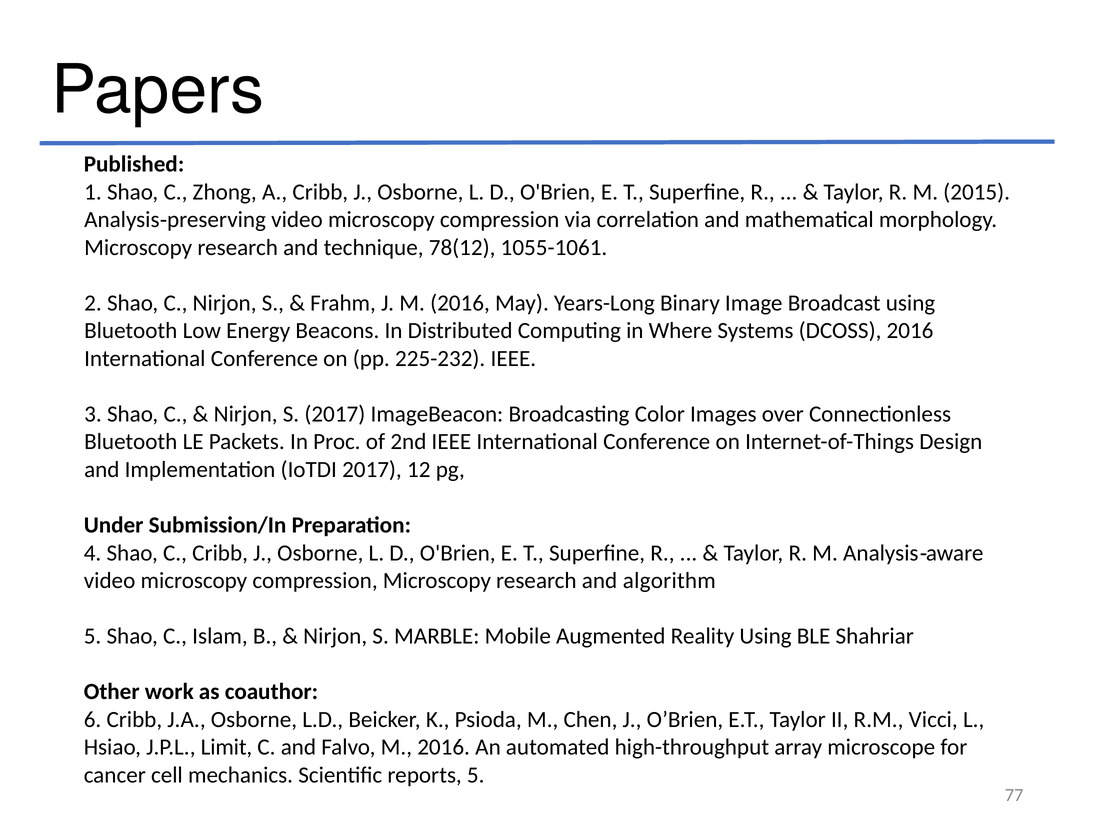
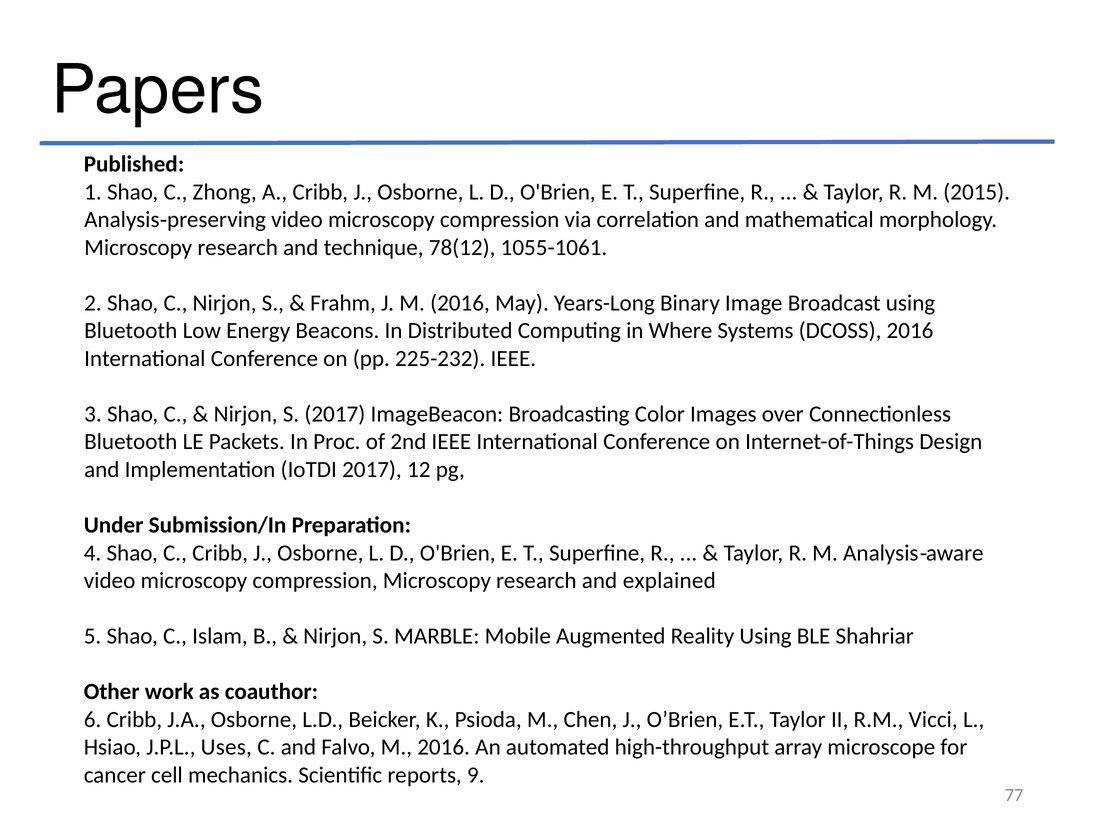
algorithm: algorithm -> explained
Limit: Limit -> Uses
reports 5: 5 -> 9
